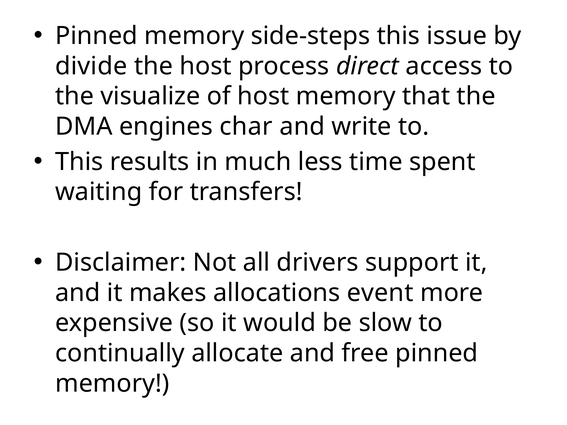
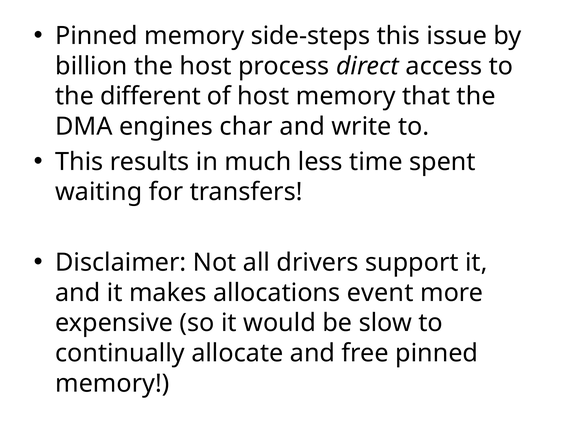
divide: divide -> billion
visualize: visualize -> different
